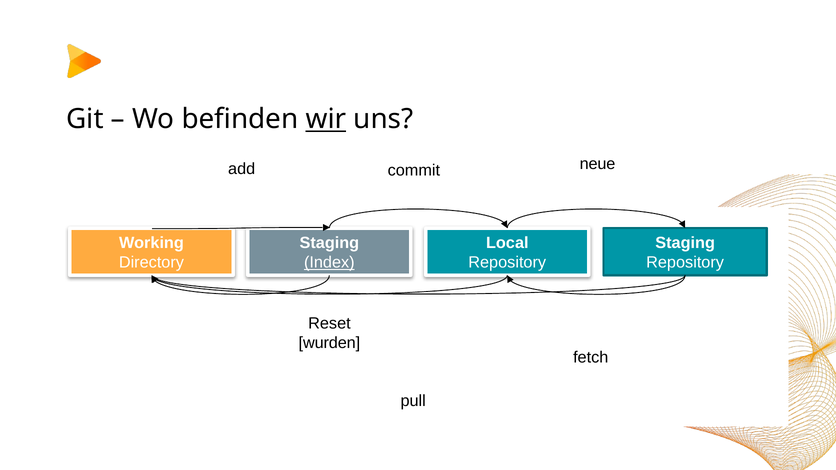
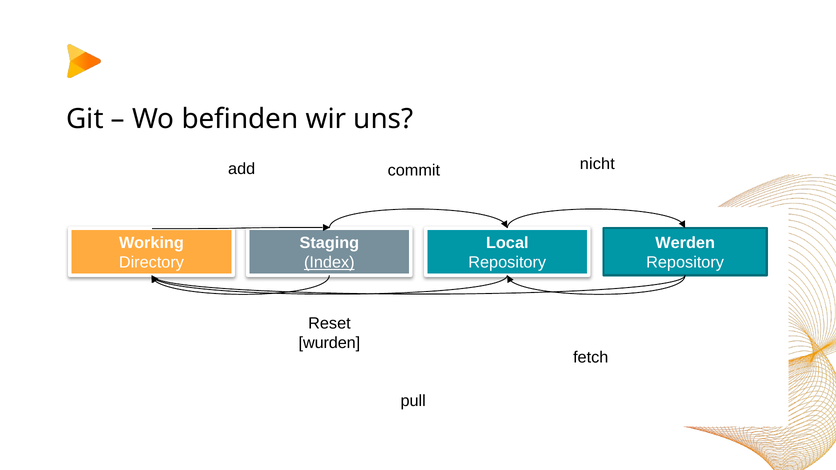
wir underline: present -> none
neue: neue -> nicht
Staging at (685, 243): Staging -> Werden
